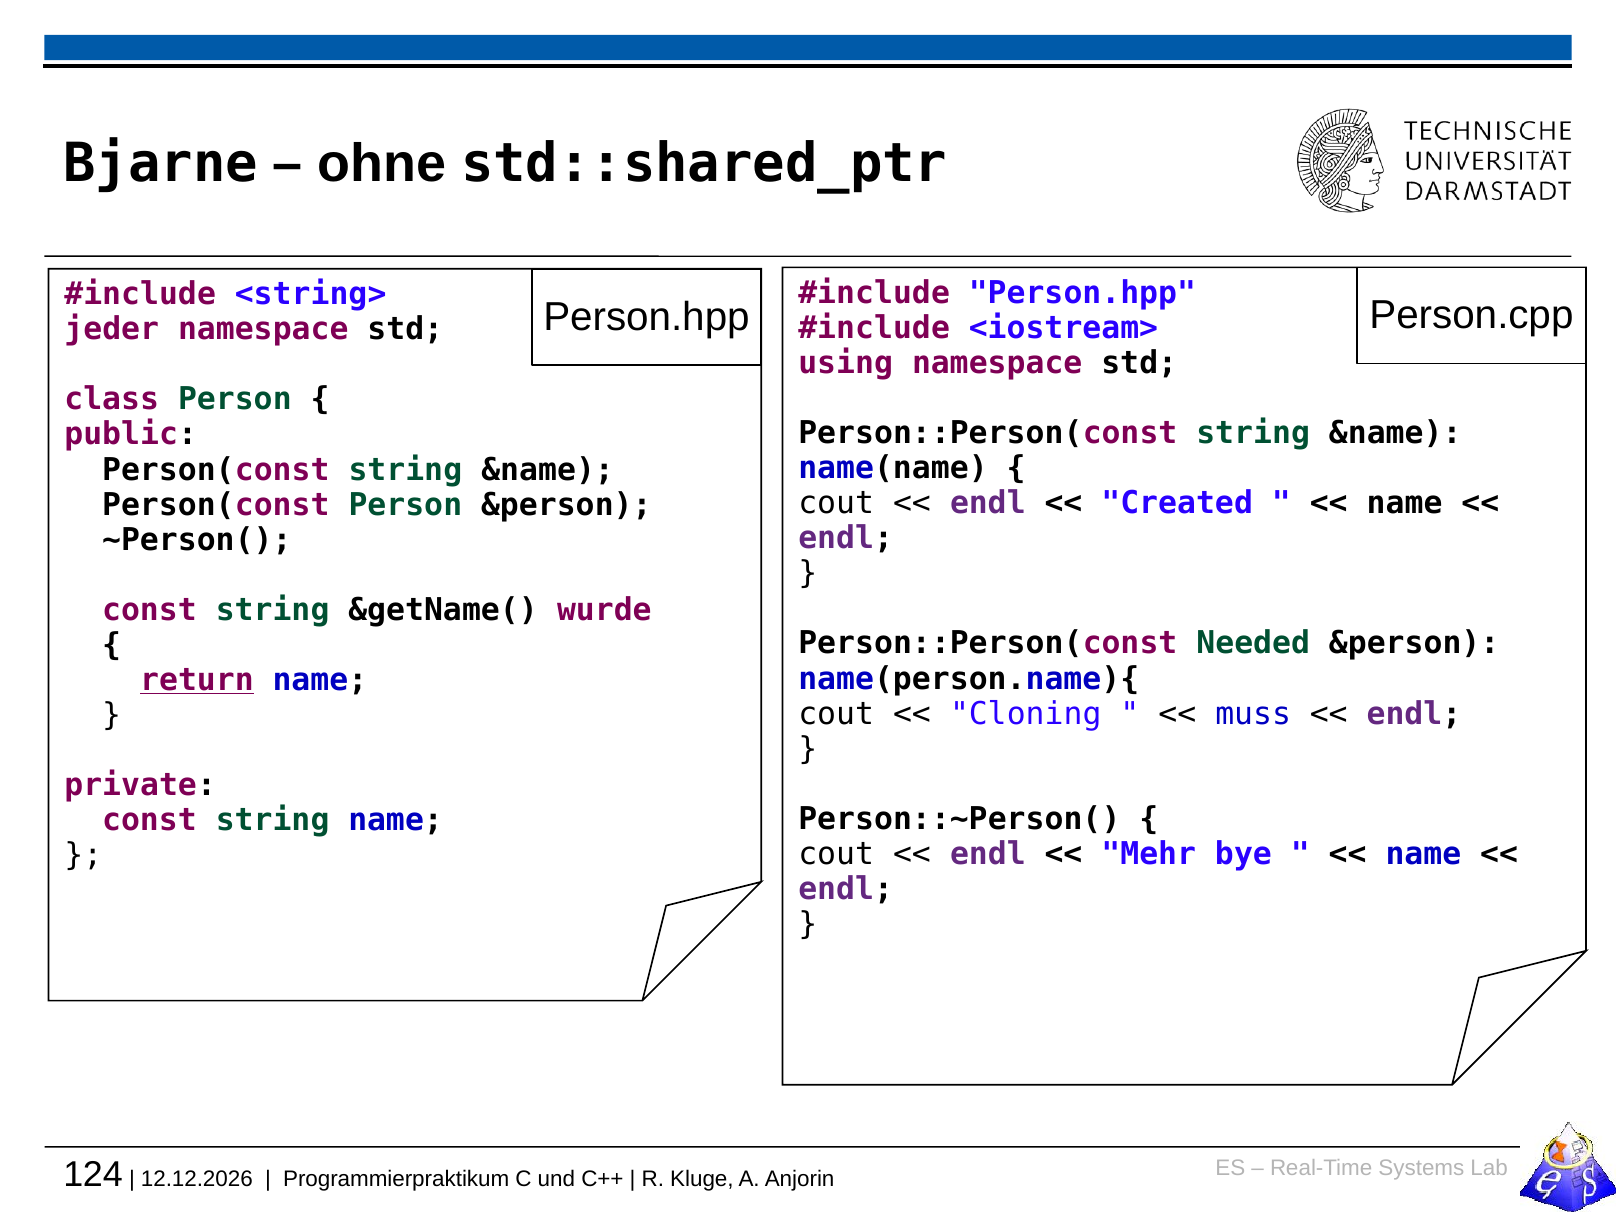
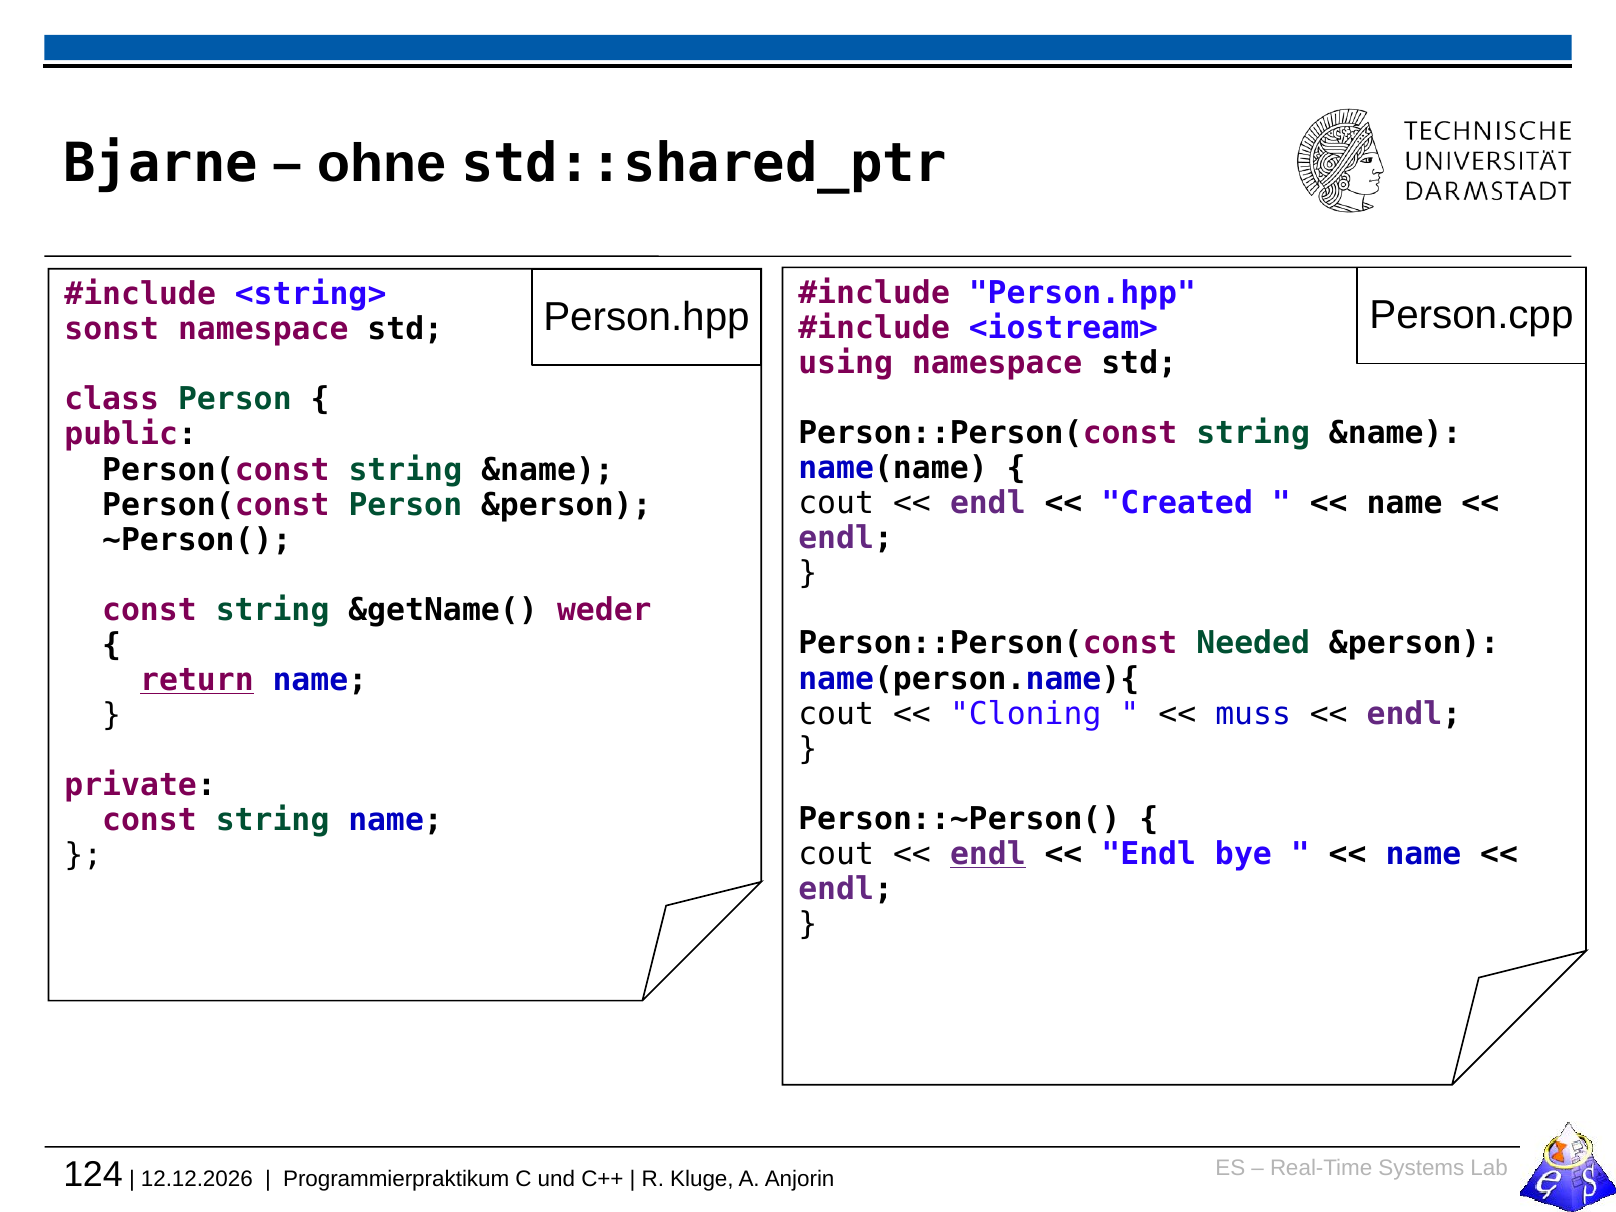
jeder: jeder -> sonst
wurde: wurde -> weder
endl at (988, 854) underline: none -> present
Mehr at (1149, 854): Mehr -> Endl
